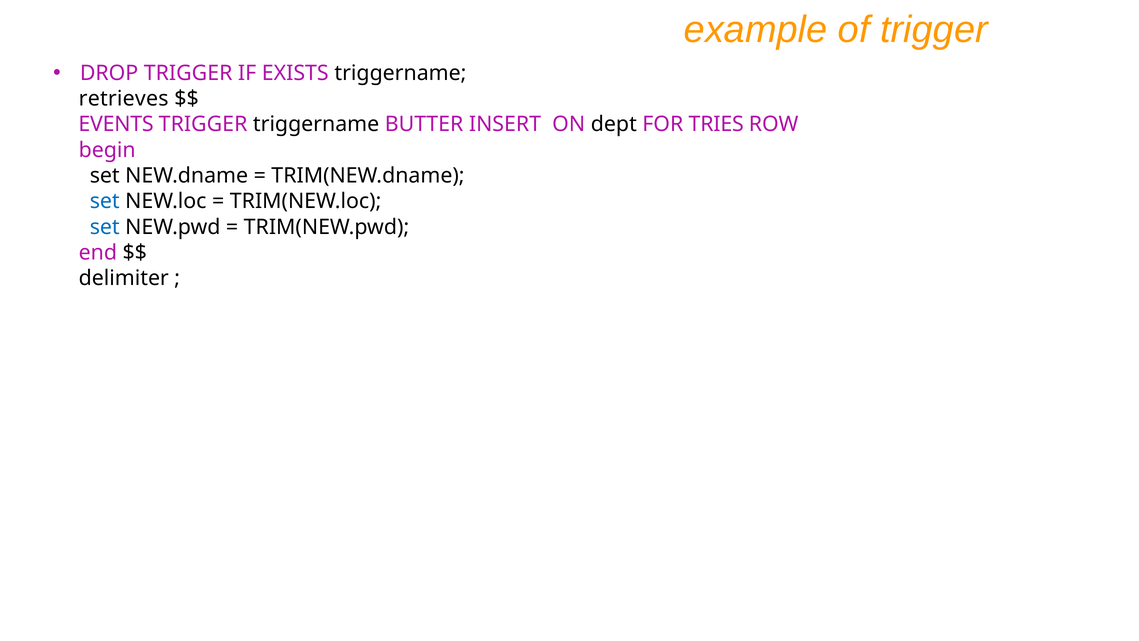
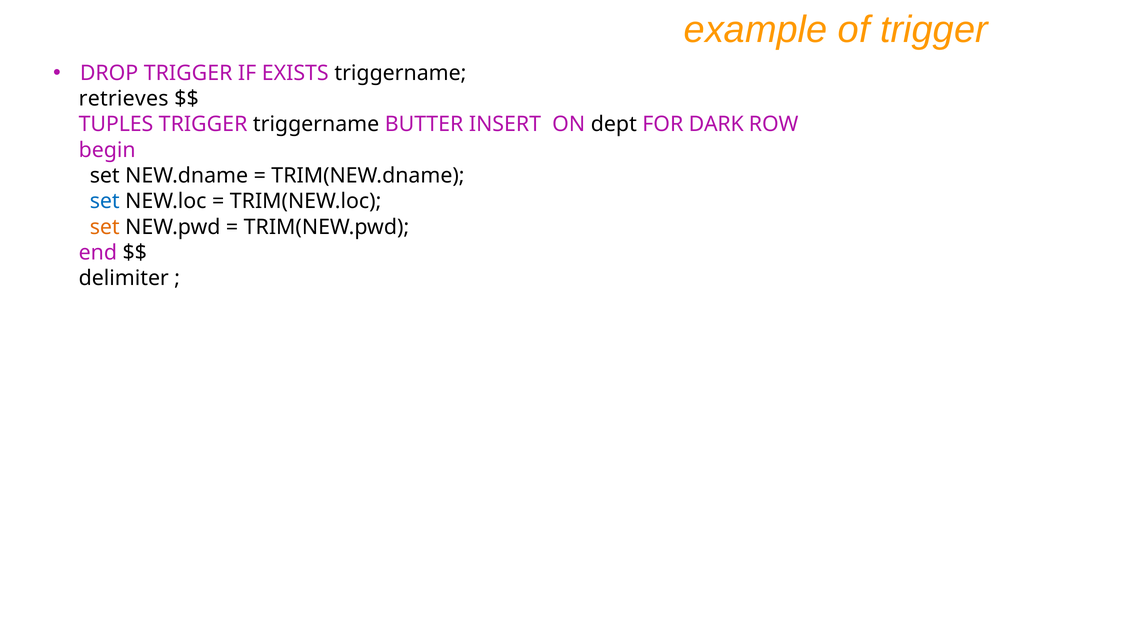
EVENTS: EVENTS -> TUPLES
TRIES: TRIES -> DARK
set at (105, 227) colour: blue -> orange
